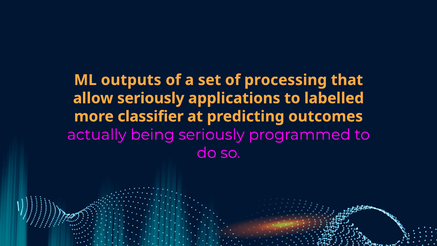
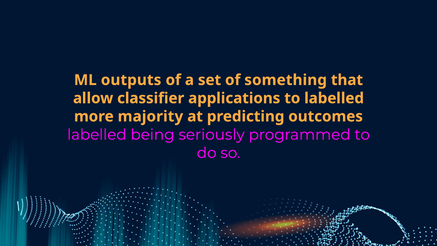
processing: processing -> something
allow seriously: seriously -> classifier
classifier: classifier -> majority
actually at (97, 135): actually -> labelled
